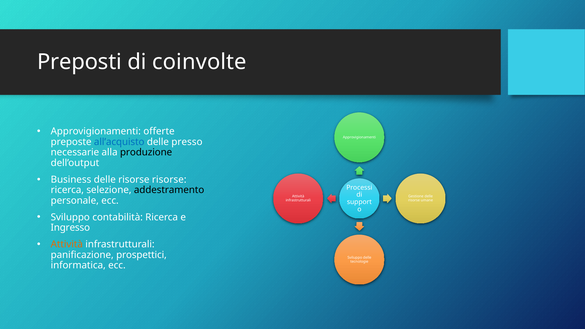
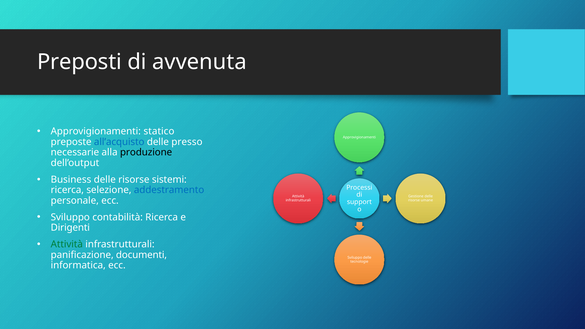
coinvolte: coinvolte -> avvenuta
offerte: offerte -> statico
risorse risorse: risorse -> sistemi
addestramento colour: black -> blue
Ingresso: Ingresso -> Dirigenti
Attività at (67, 244) colour: orange -> green
prospettici: prospettici -> documenti
